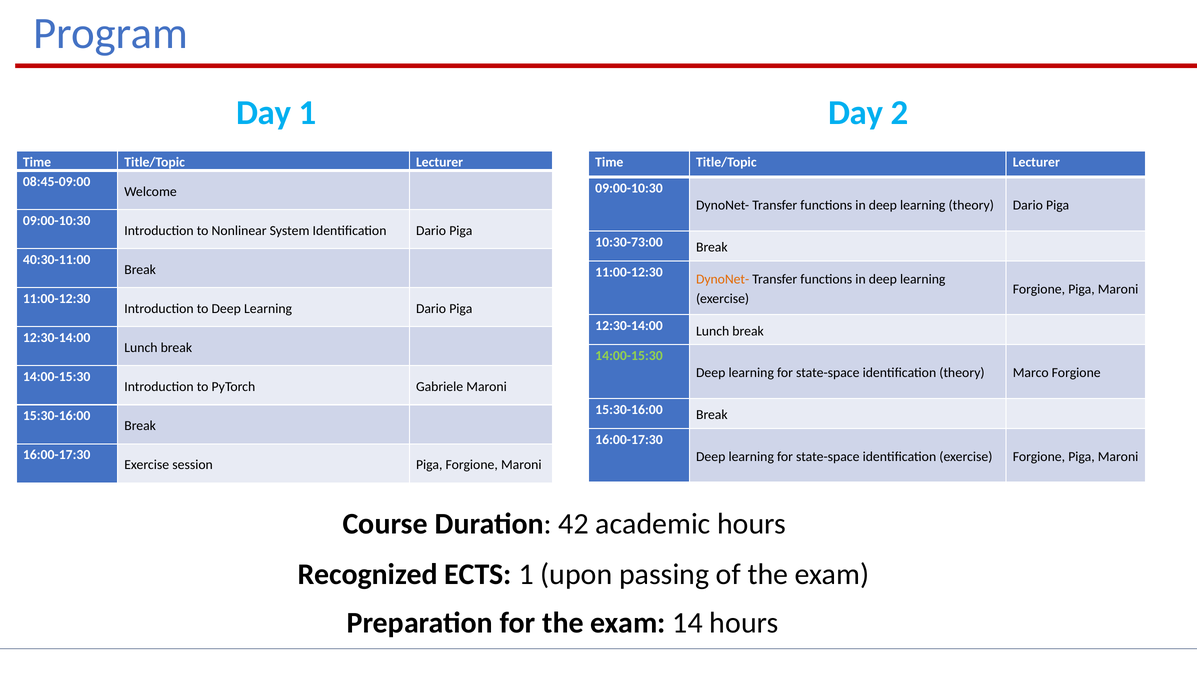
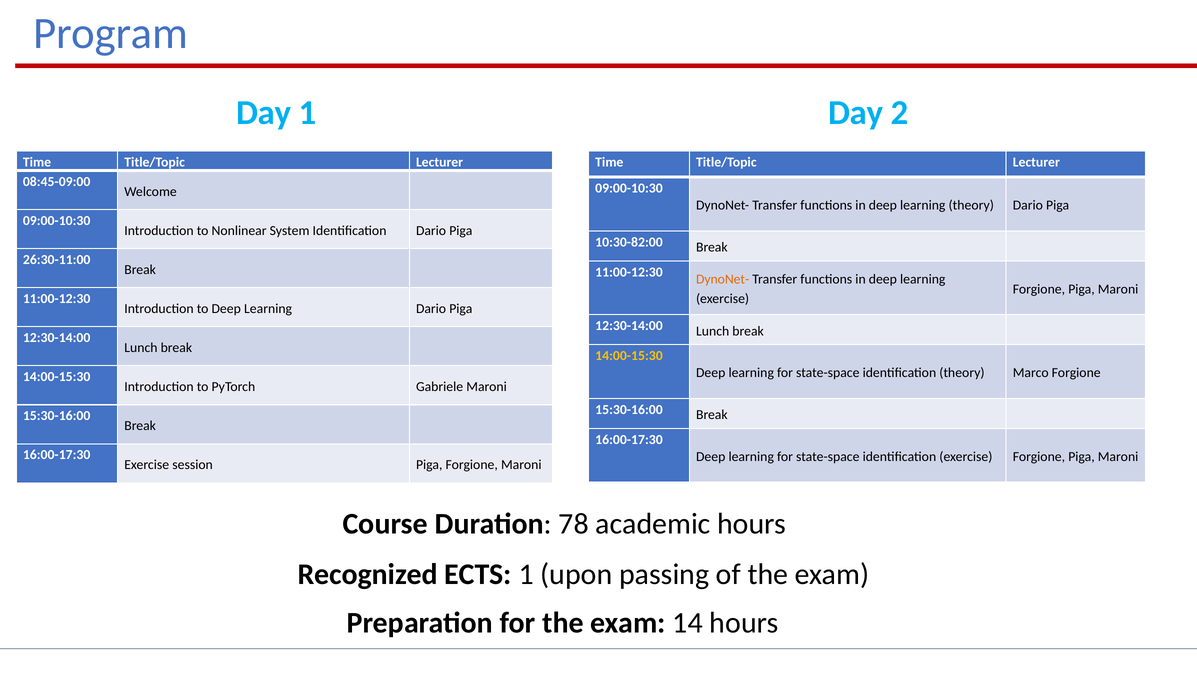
10:30-73:00: 10:30-73:00 -> 10:30-82:00
40:30-11:00: 40:30-11:00 -> 26:30-11:00
14:00-15:30 at (629, 356) colour: light green -> yellow
42: 42 -> 78
